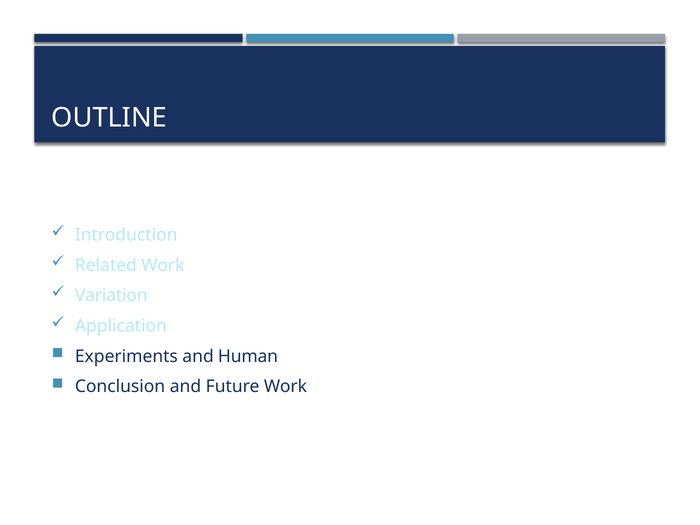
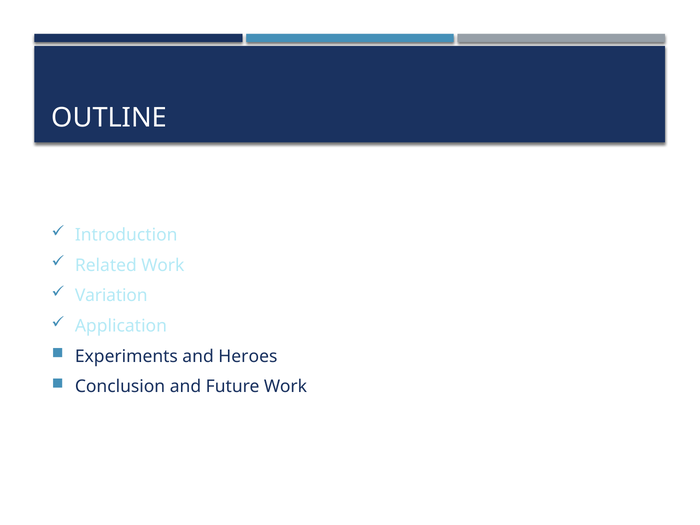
Human: Human -> Heroes
